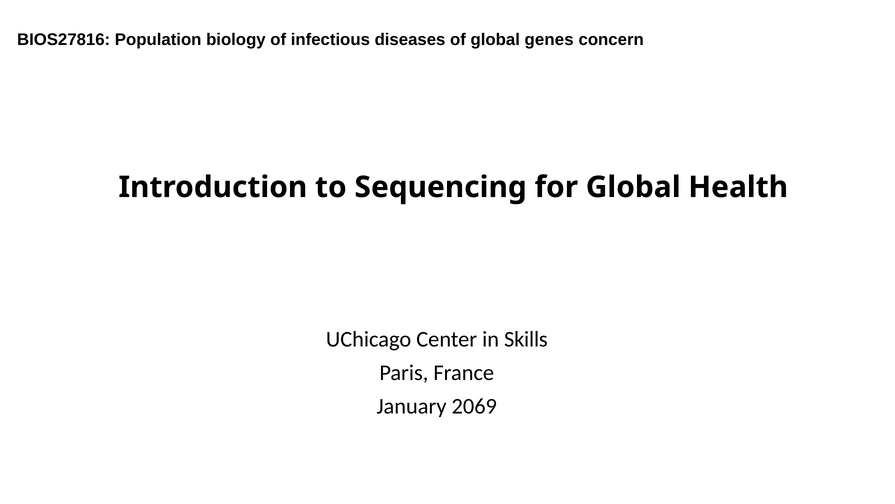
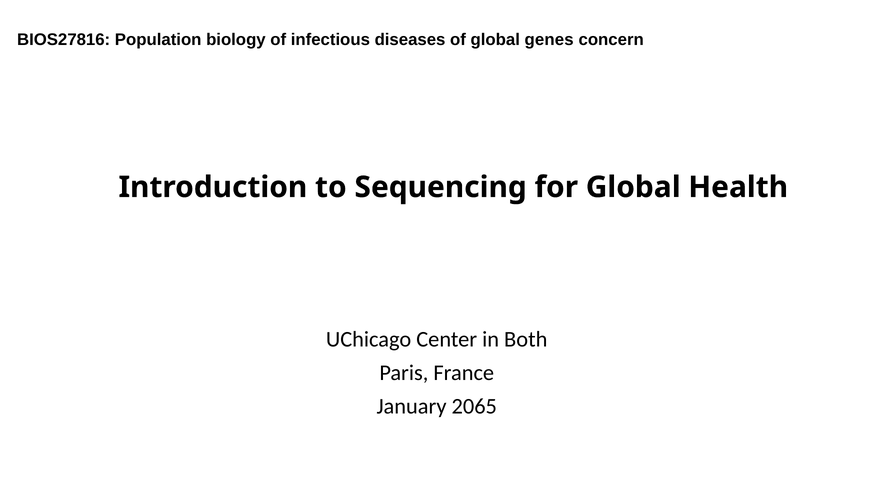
Skills: Skills -> Both
2069: 2069 -> 2065
